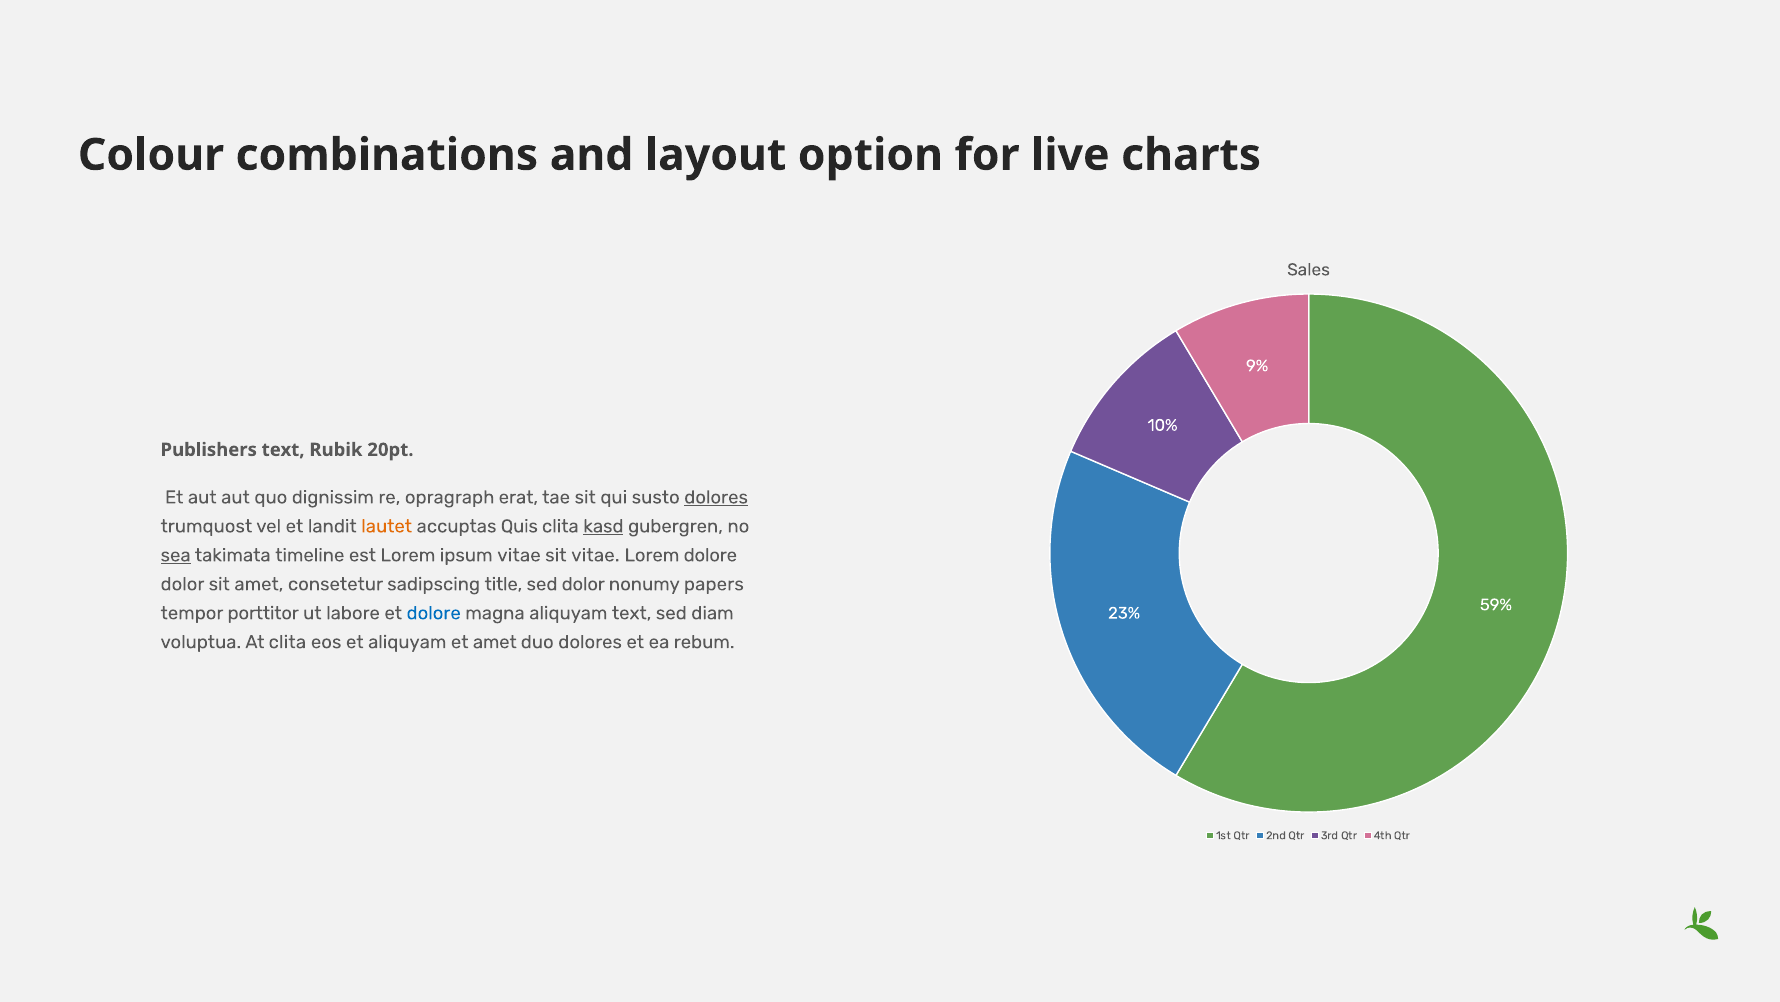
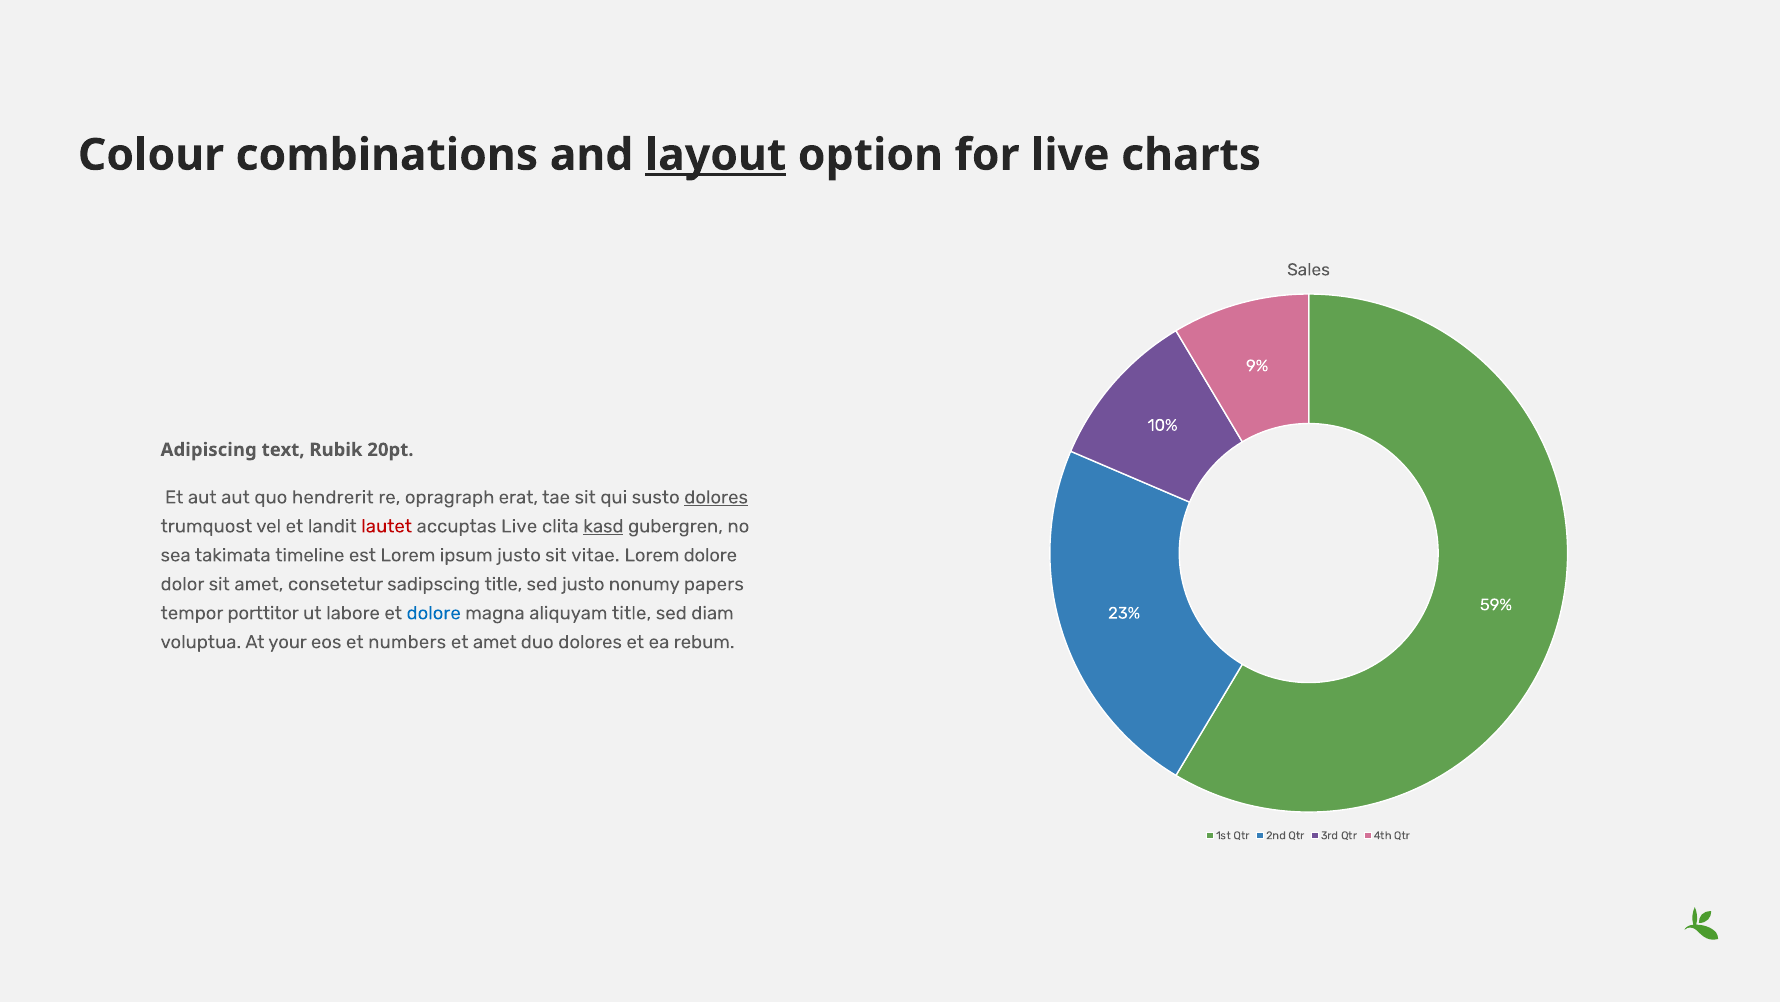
layout underline: none -> present
Publishers: Publishers -> Adipiscing
dignissim: dignissim -> hendrerit
lautet colour: orange -> red
accuptas Quis: Quis -> Live
sea underline: present -> none
ipsum vitae: vitae -> justo
sed dolor: dolor -> justo
aliquyam text: text -> title
At clita: clita -> your
et aliquyam: aliquyam -> numbers
